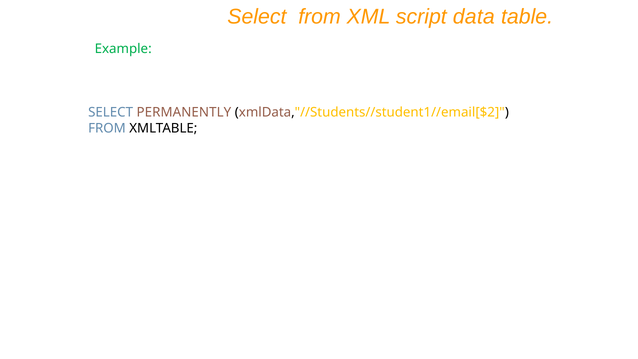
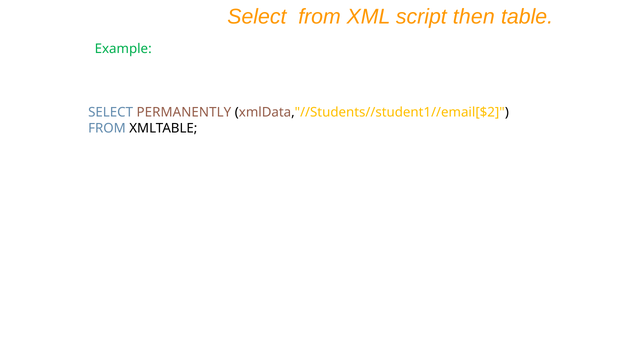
data: data -> then
